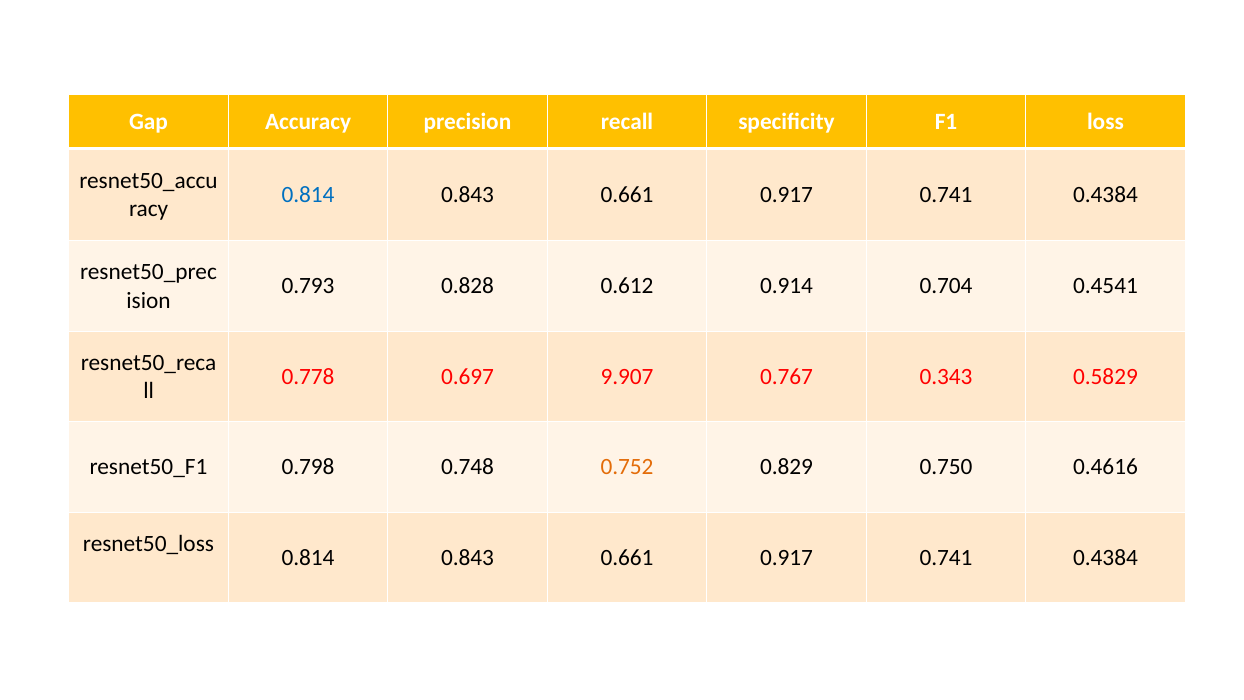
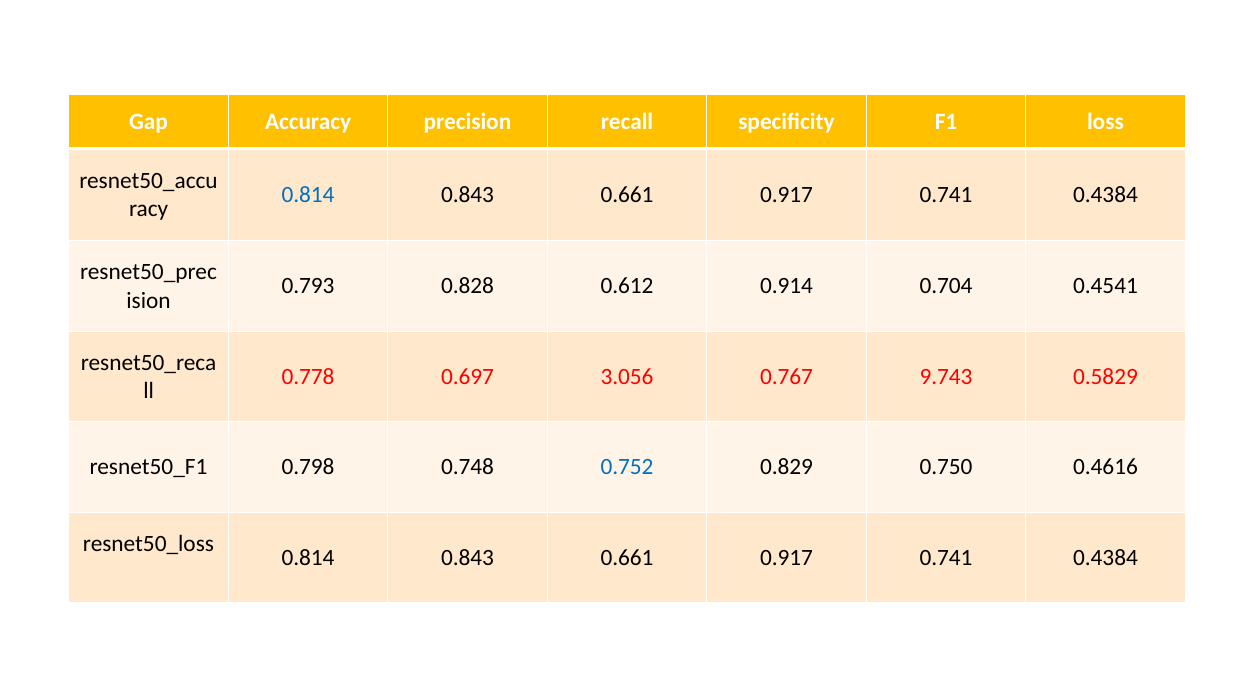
9.907: 9.907 -> 3.056
0.343: 0.343 -> 9.743
0.752 colour: orange -> blue
